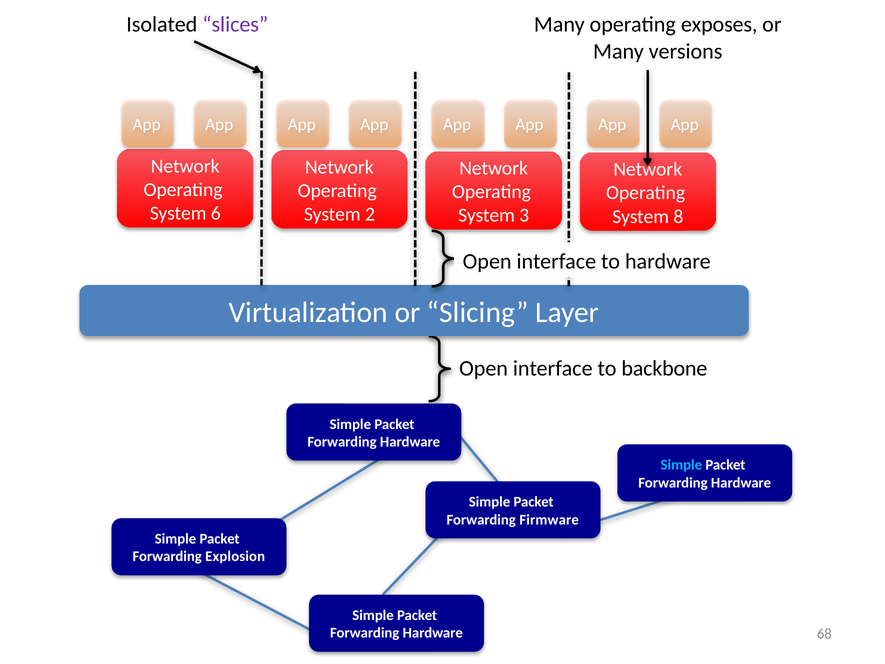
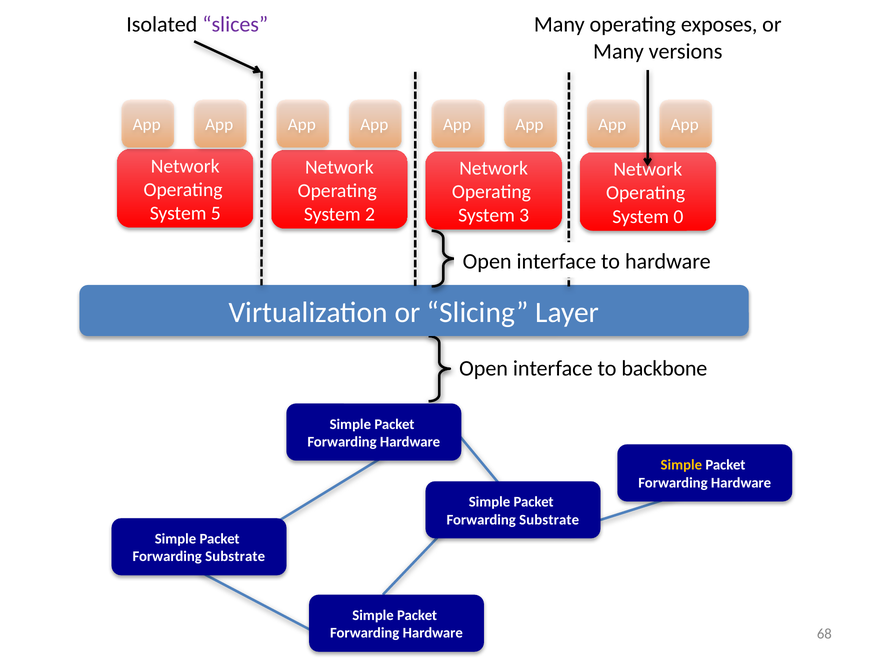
6: 6 -> 5
8: 8 -> 0
Simple at (681, 465) colour: light blue -> yellow
Firmware at (549, 519): Firmware -> Substrate
Explosion at (235, 556): Explosion -> Substrate
